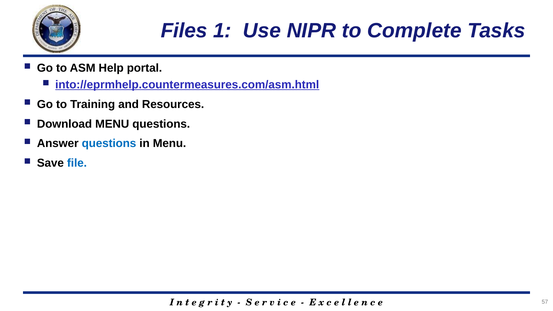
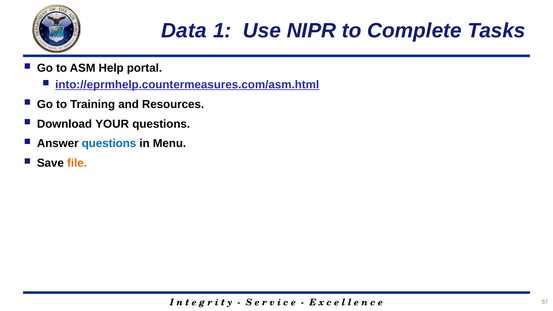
Files: Files -> Data
Download MENU: MENU -> YOUR
file colour: blue -> orange
